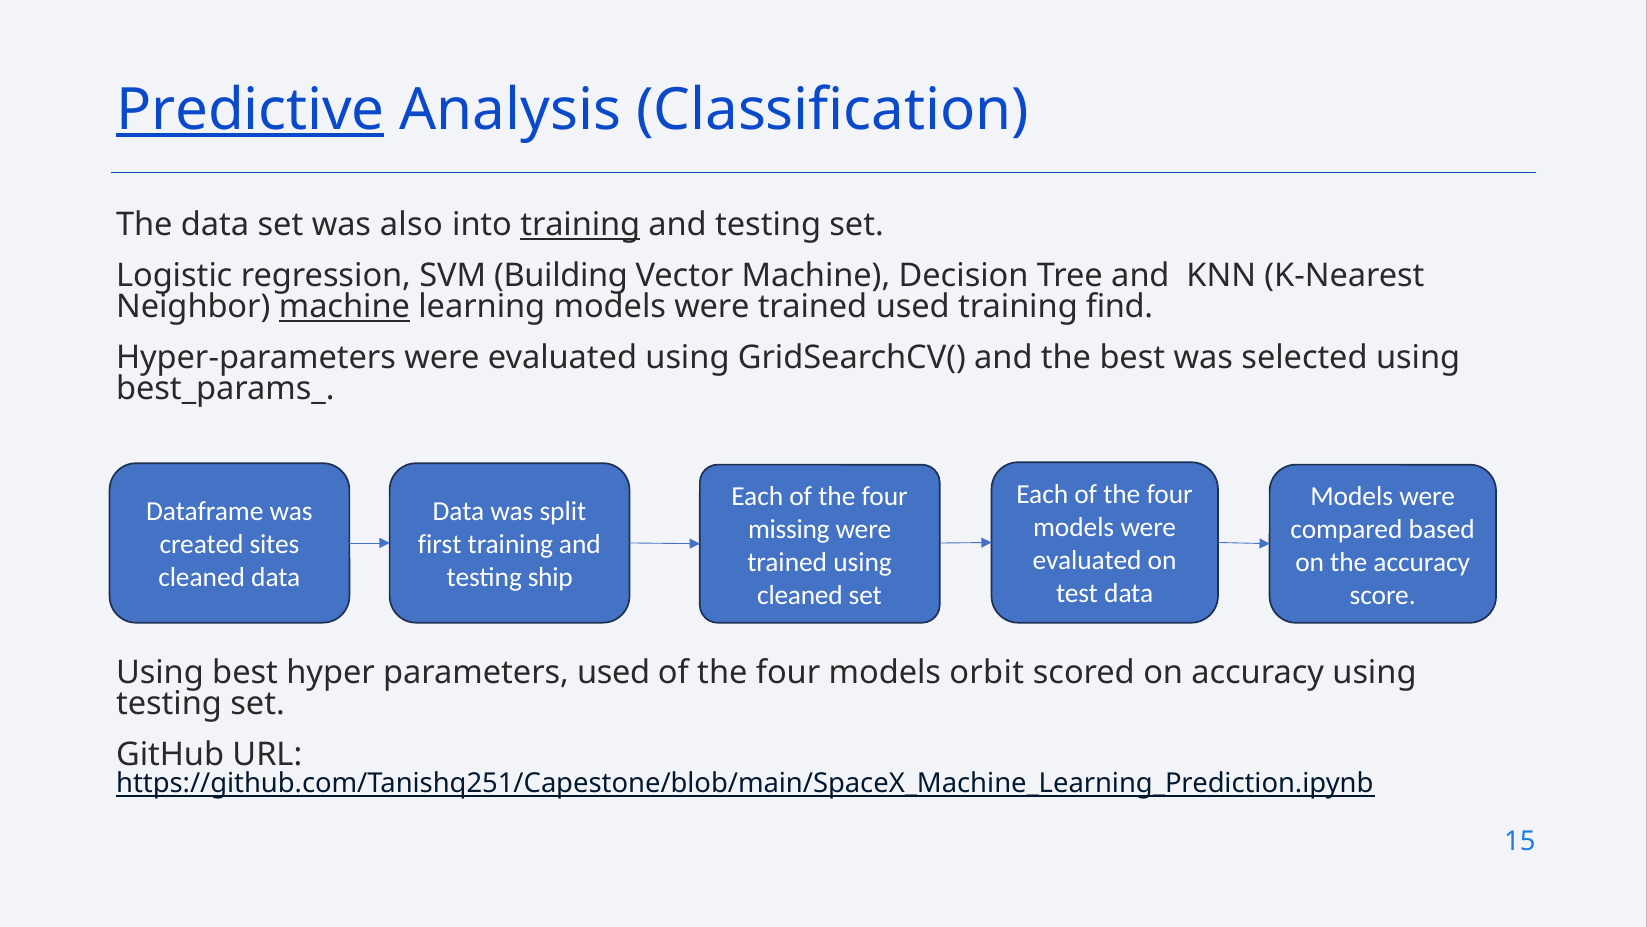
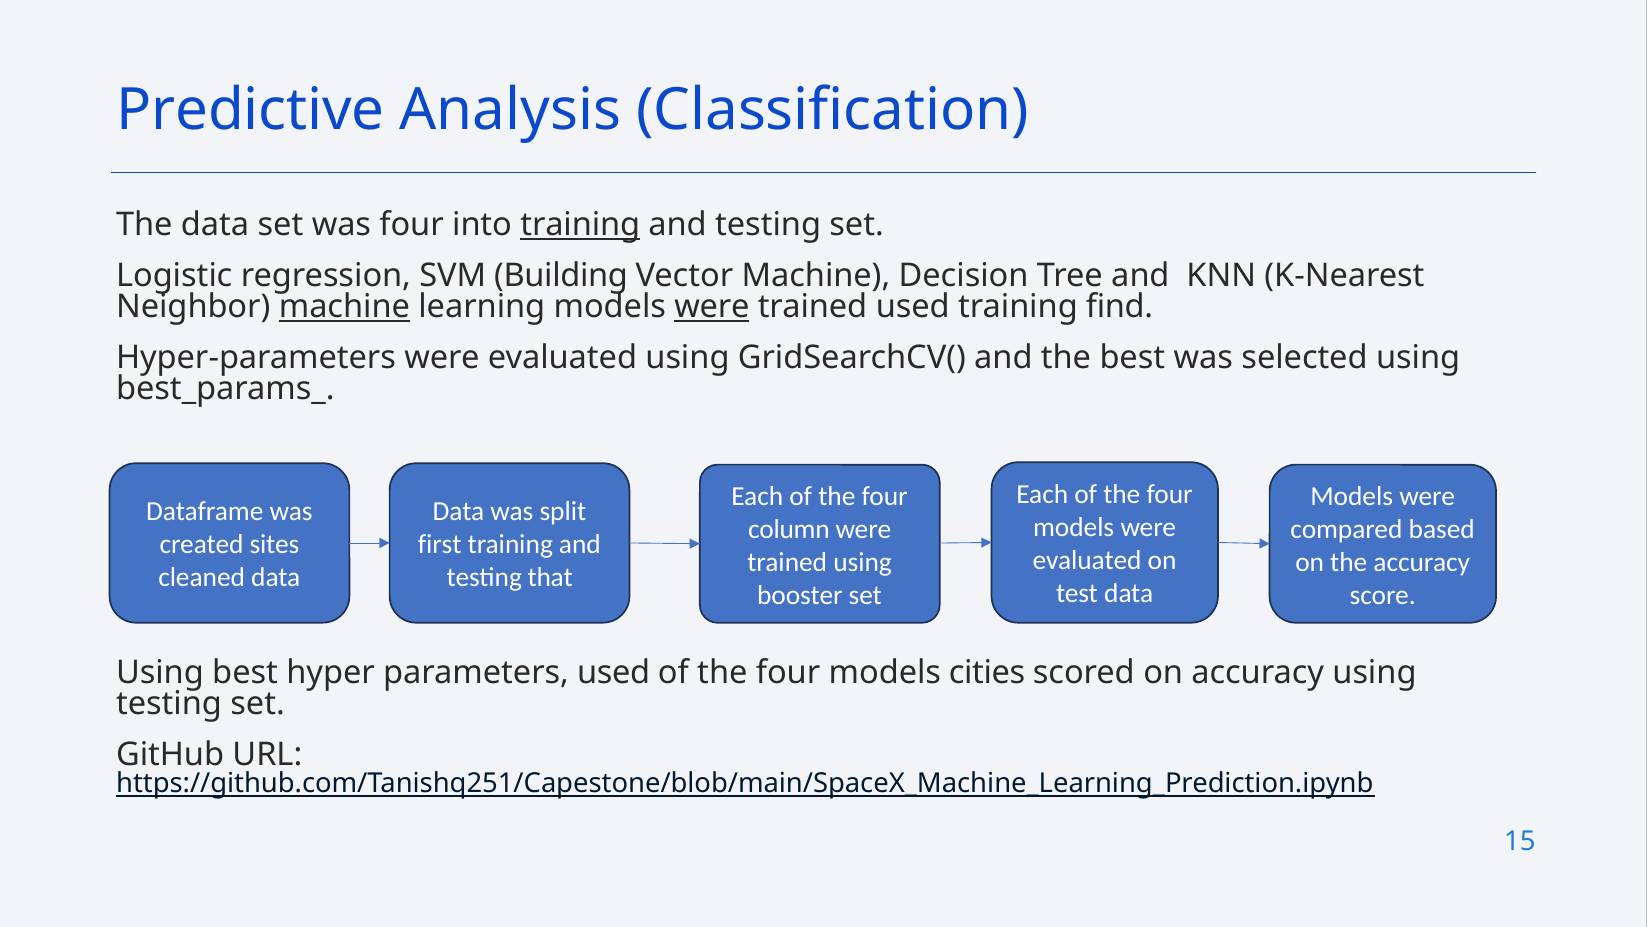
Predictive underline: present -> none
was also: also -> four
were at (712, 307) underline: none -> present
missing: missing -> column
ship: ship -> that
cleaned at (800, 595): cleaned -> booster
orbit: orbit -> cities
